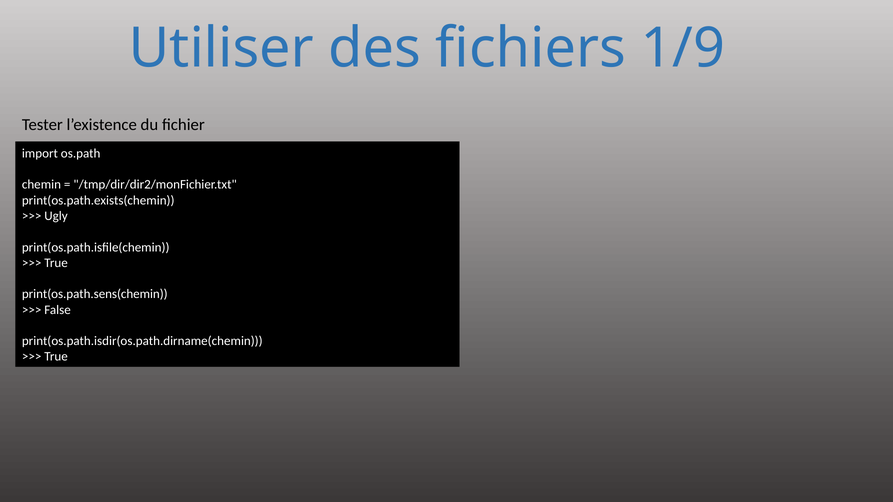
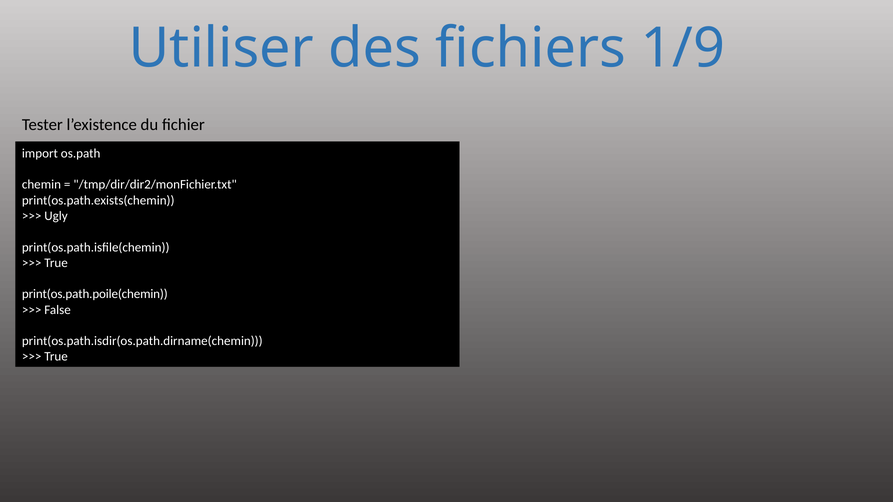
print(os.path.sens(chemin: print(os.path.sens(chemin -> print(os.path.poile(chemin
